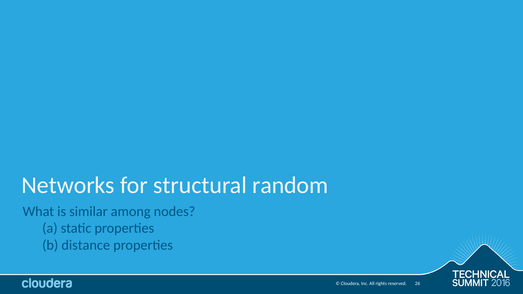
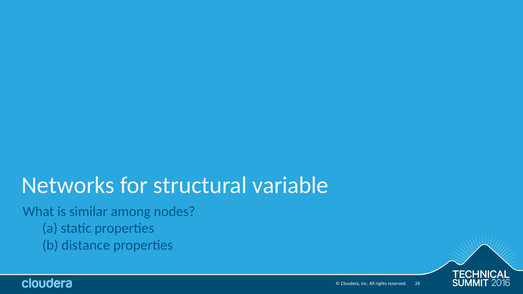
random: random -> variable
